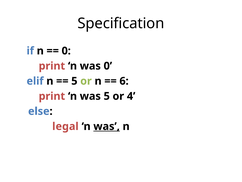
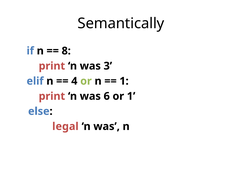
Specification: Specification -> Semantically
0 at (66, 51): 0 -> 8
was 0: 0 -> 3
5 at (74, 81): 5 -> 4
6 at (124, 81): 6 -> 1
was 5: 5 -> 6
or 4: 4 -> 1
was at (107, 126) underline: present -> none
